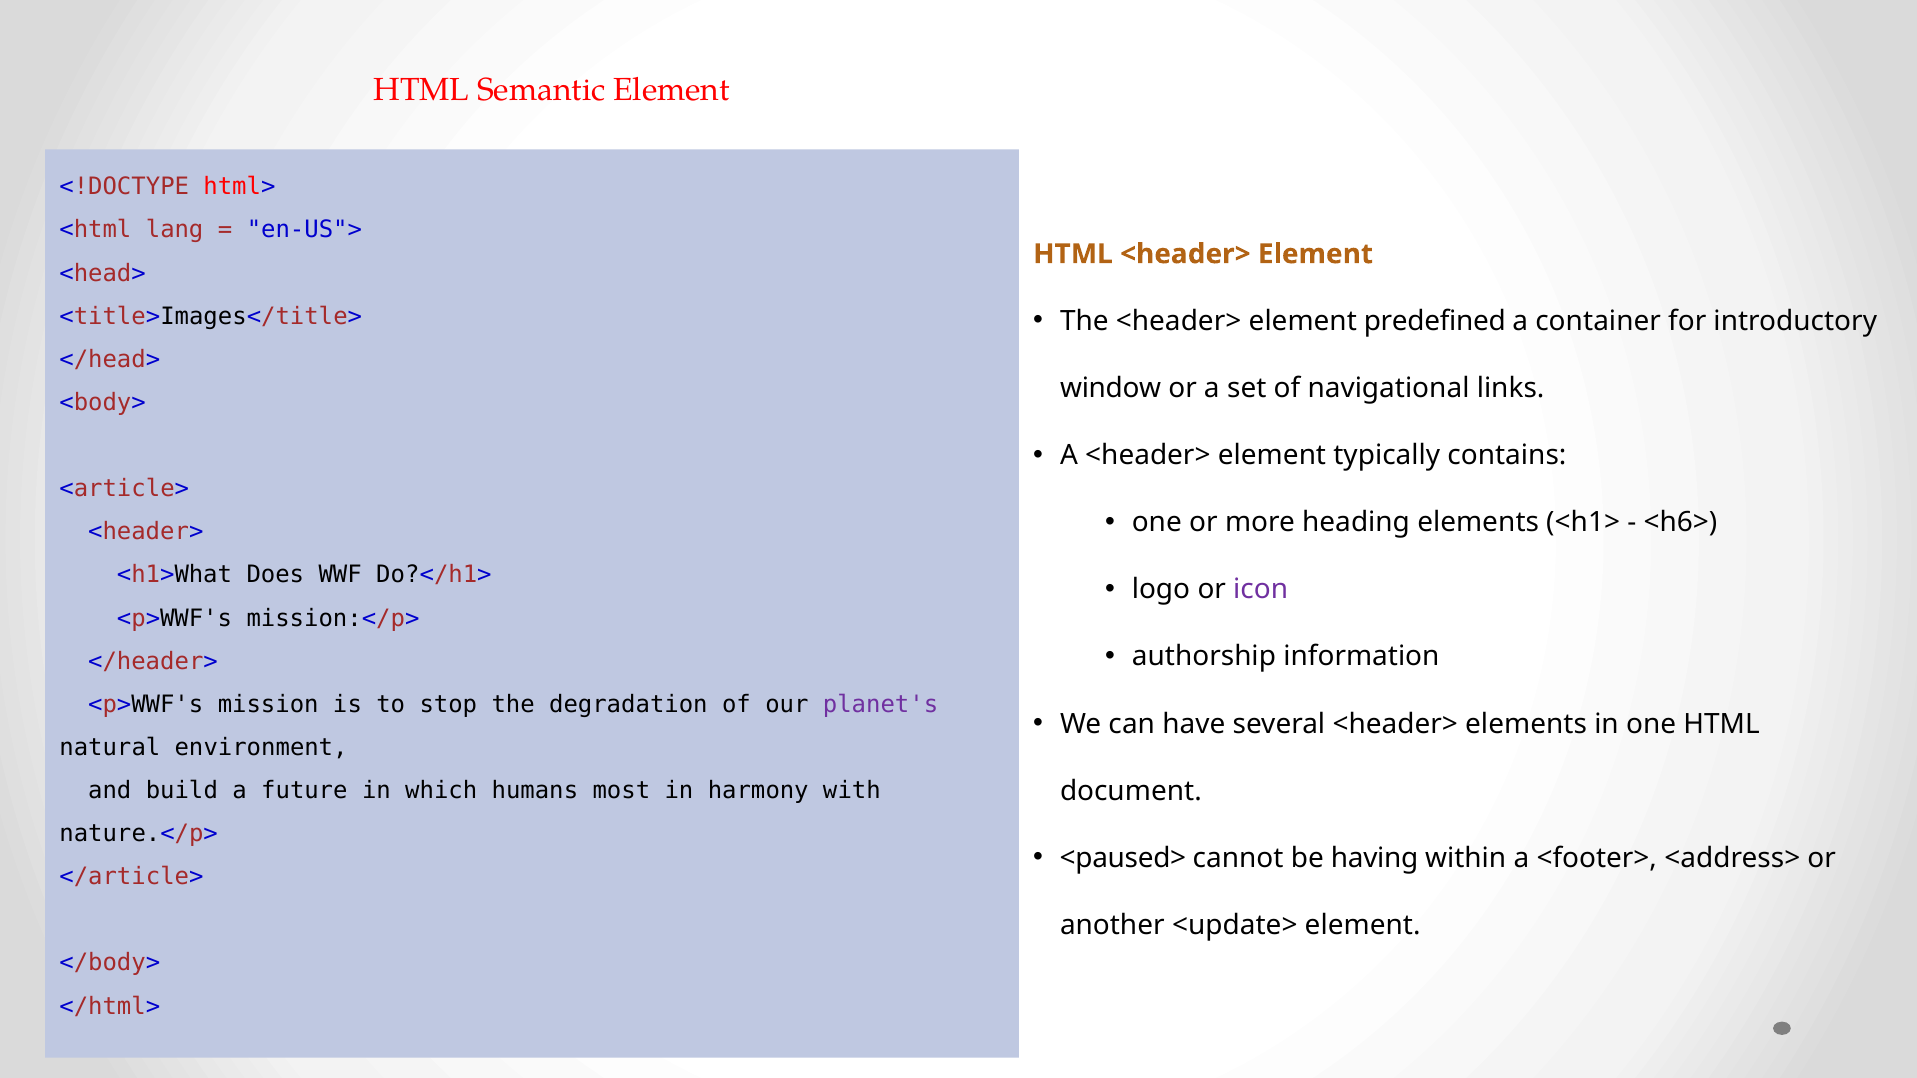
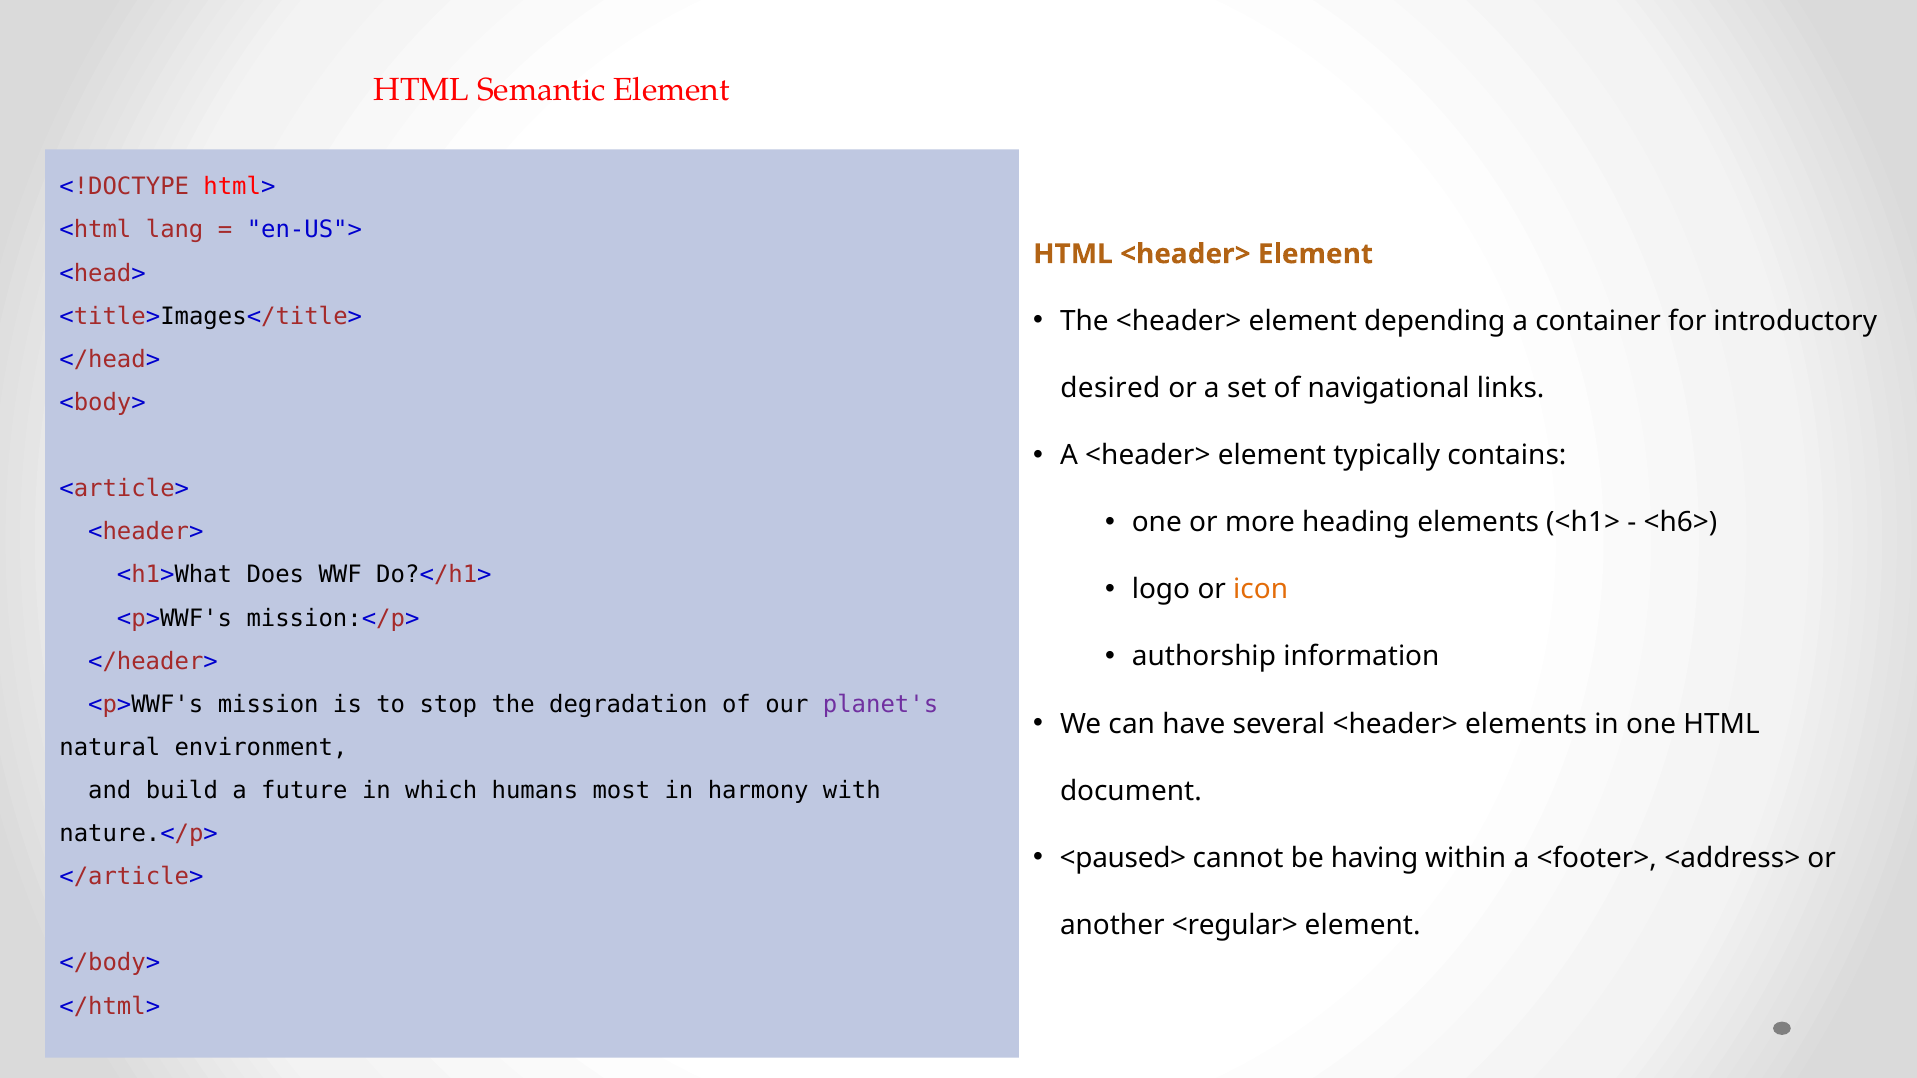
predefined: predefined -> depending
window: window -> desired
icon colour: purple -> orange
<update>: <update> -> <regular>
